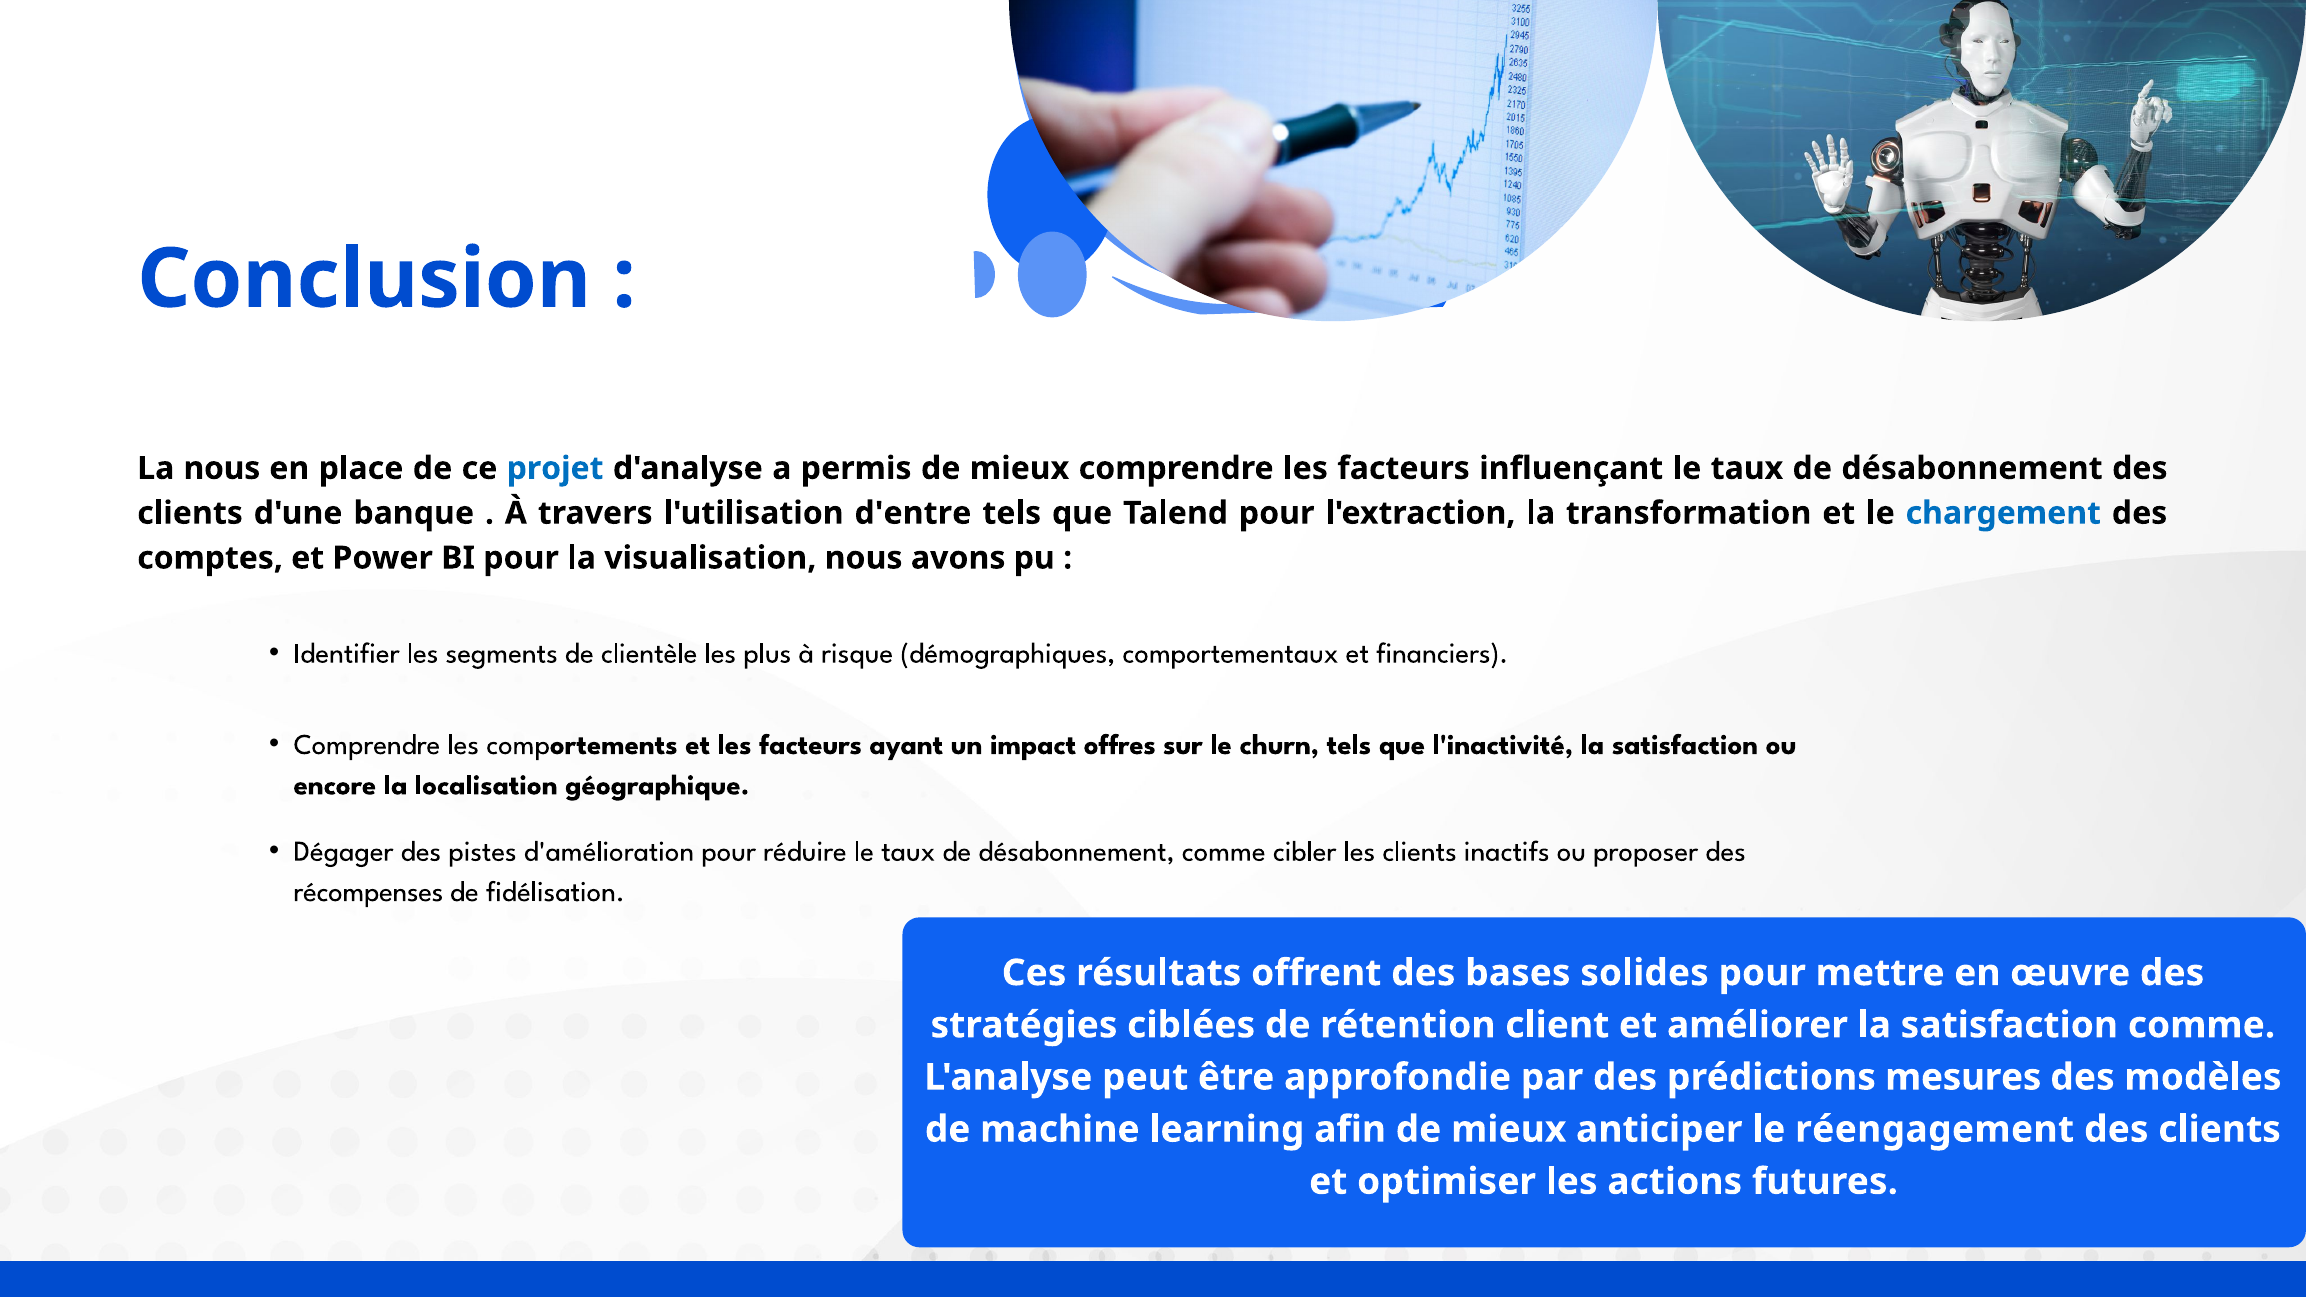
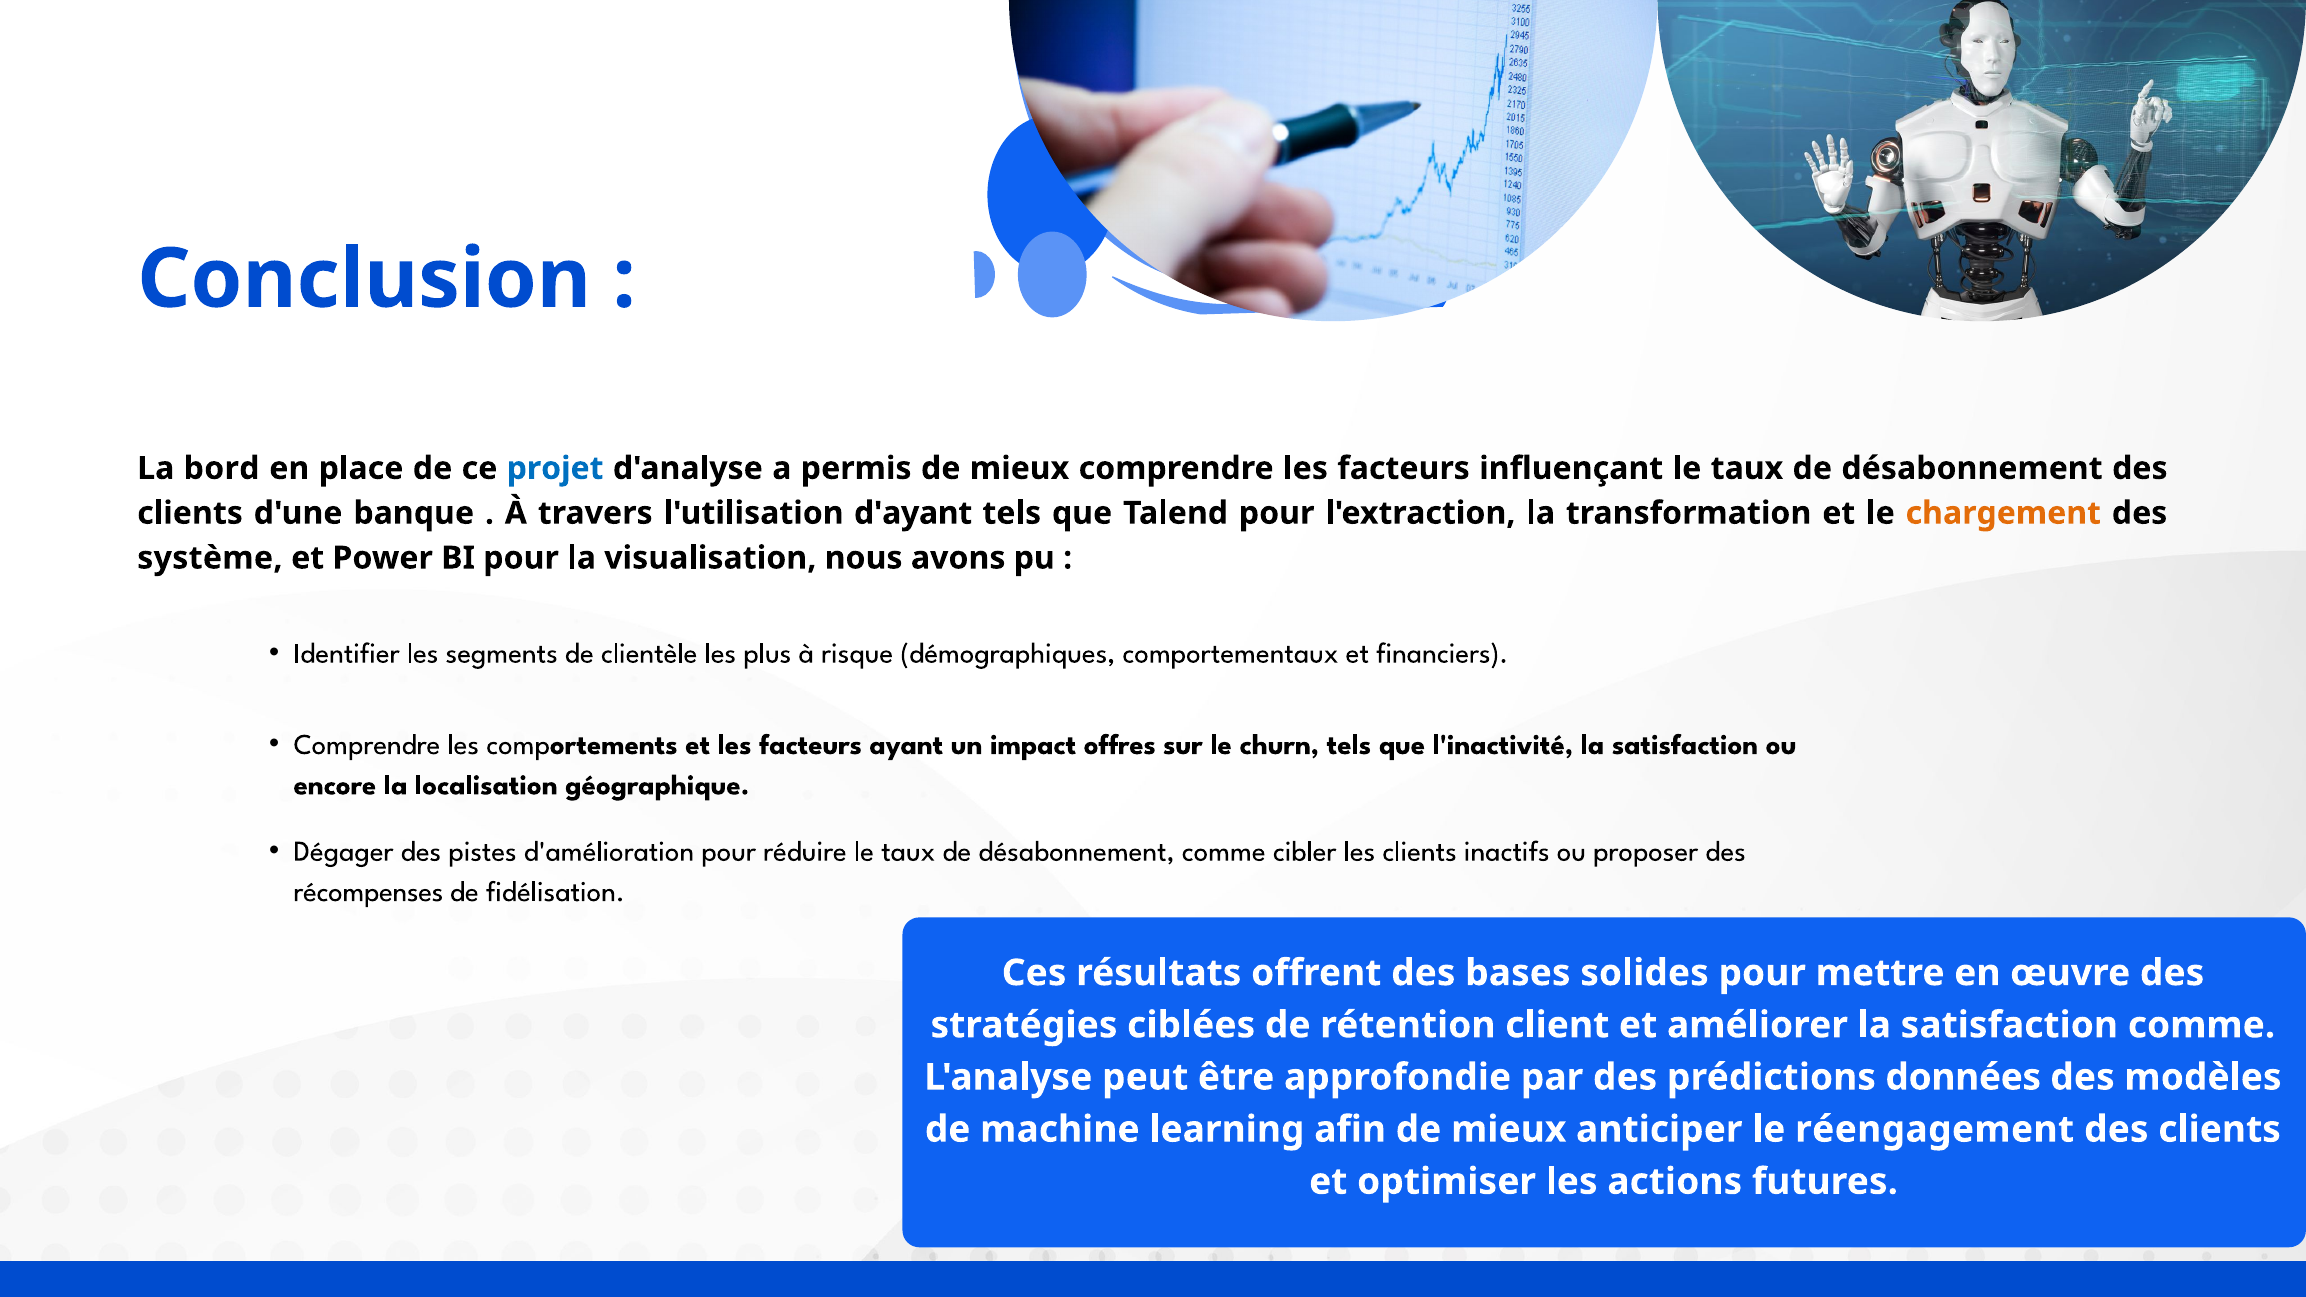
La nous: nous -> bord
d'entre: d'entre -> d'ayant
chargement colour: blue -> orange
comptes: comptes -> système
mesures: mesures -> données
